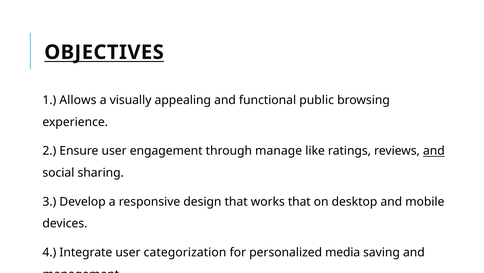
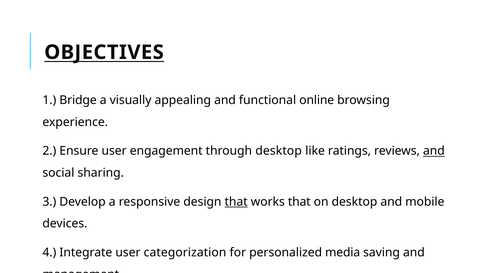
Allows: Allows -> Bridge
public: public -> online
through manage: manage -> desktop
that at (236, 201) underline: none -> present
